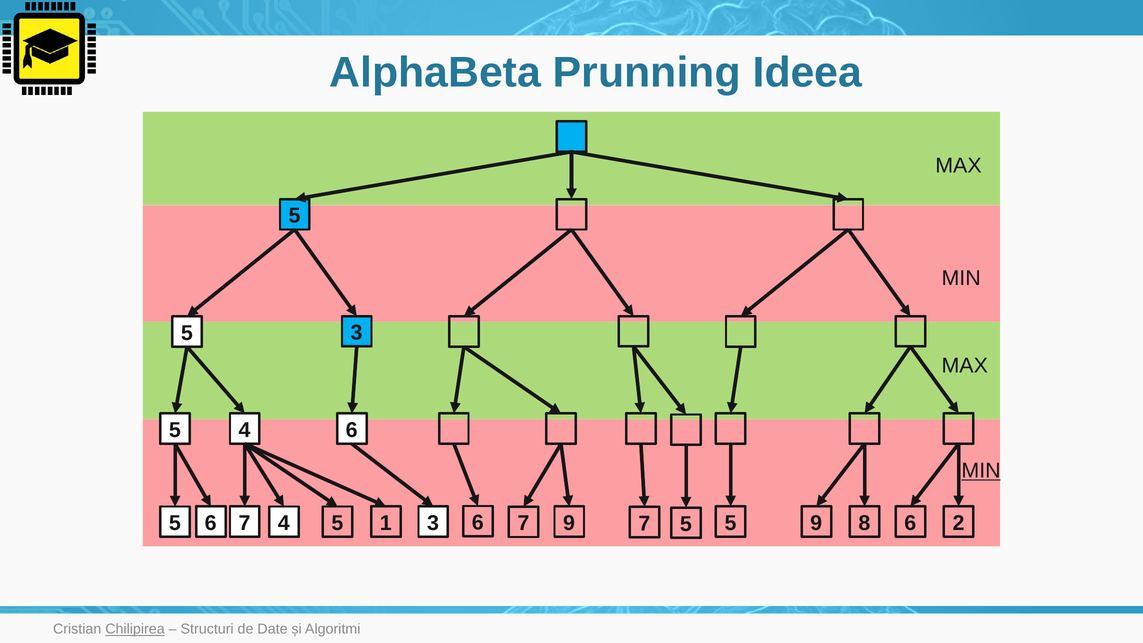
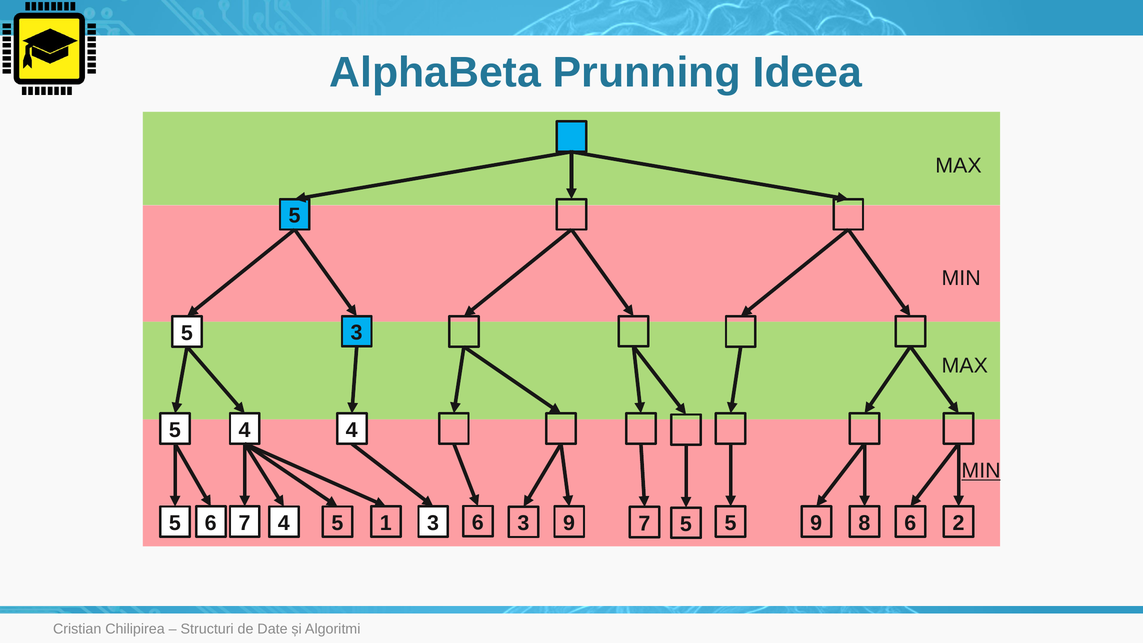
5 6: 6 -> 4
7 at (523, 523): 7 -> 3
Chilipirea underline: present -> none
